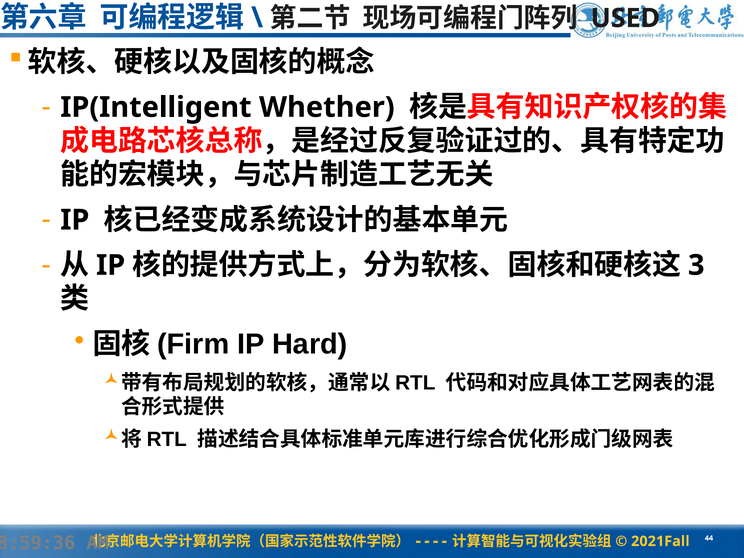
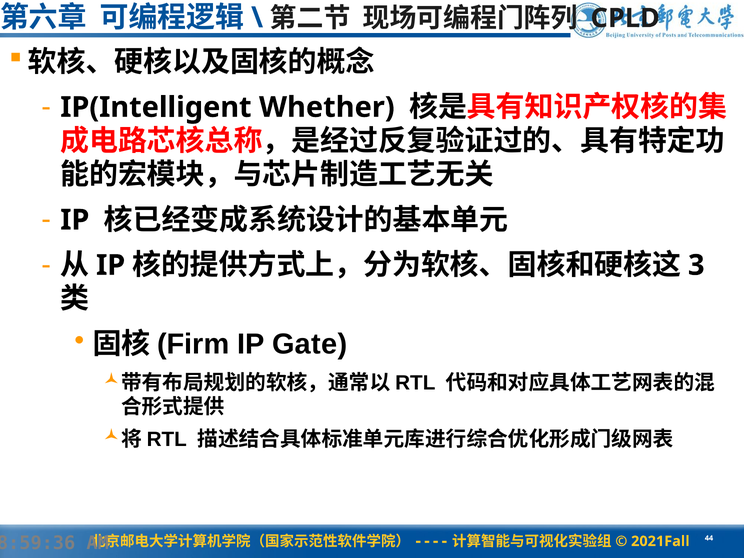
USED: USED -> CPLD
Hard: Hard -> Gate
